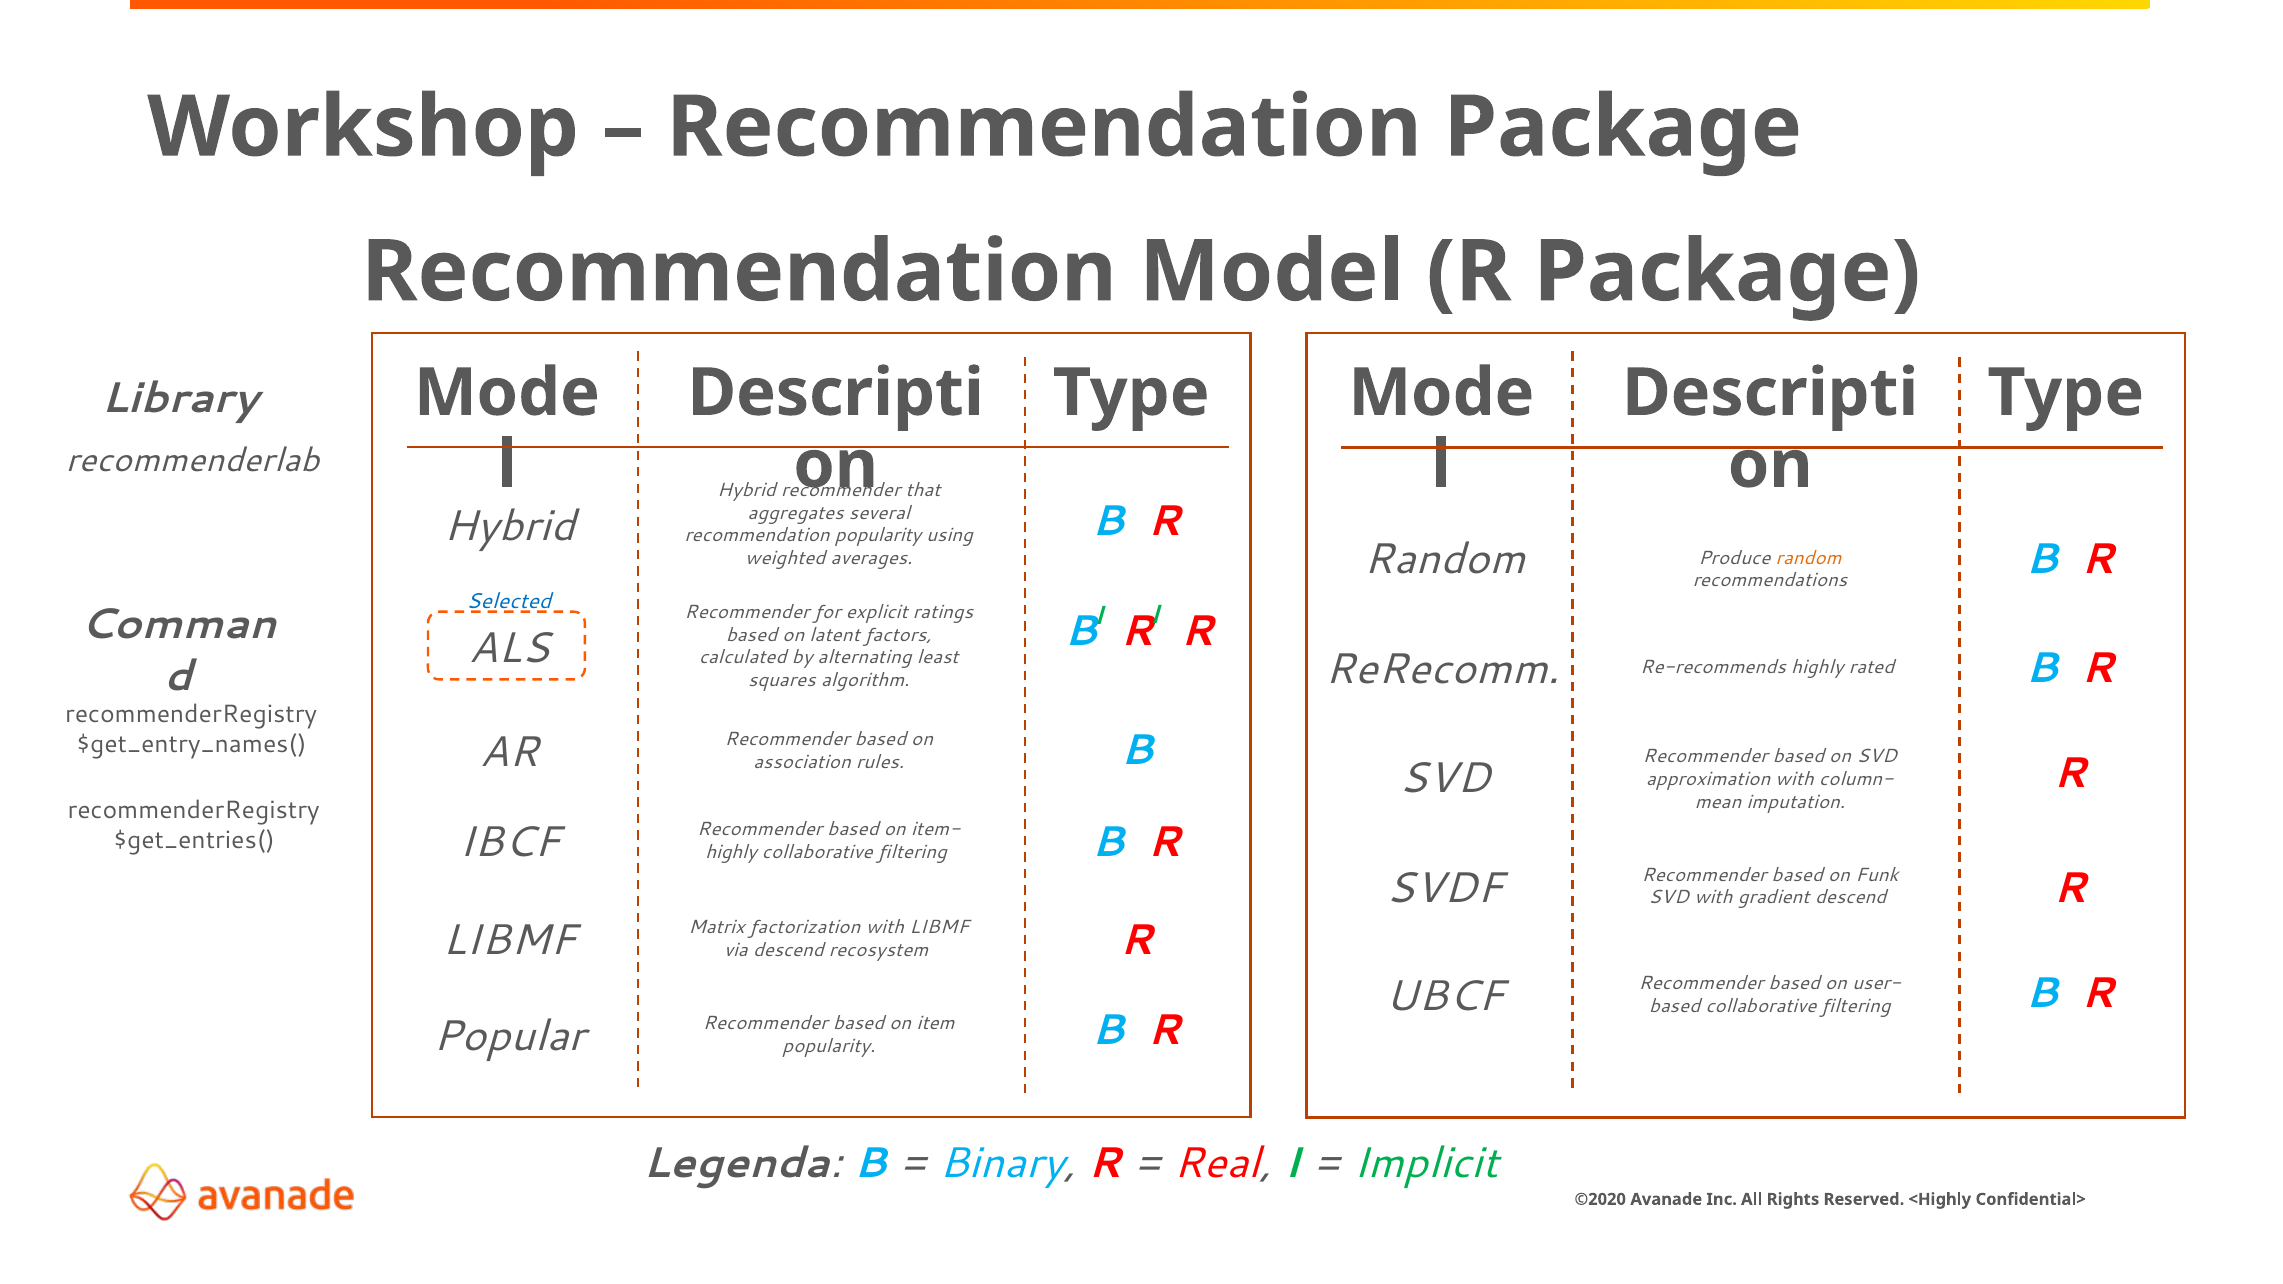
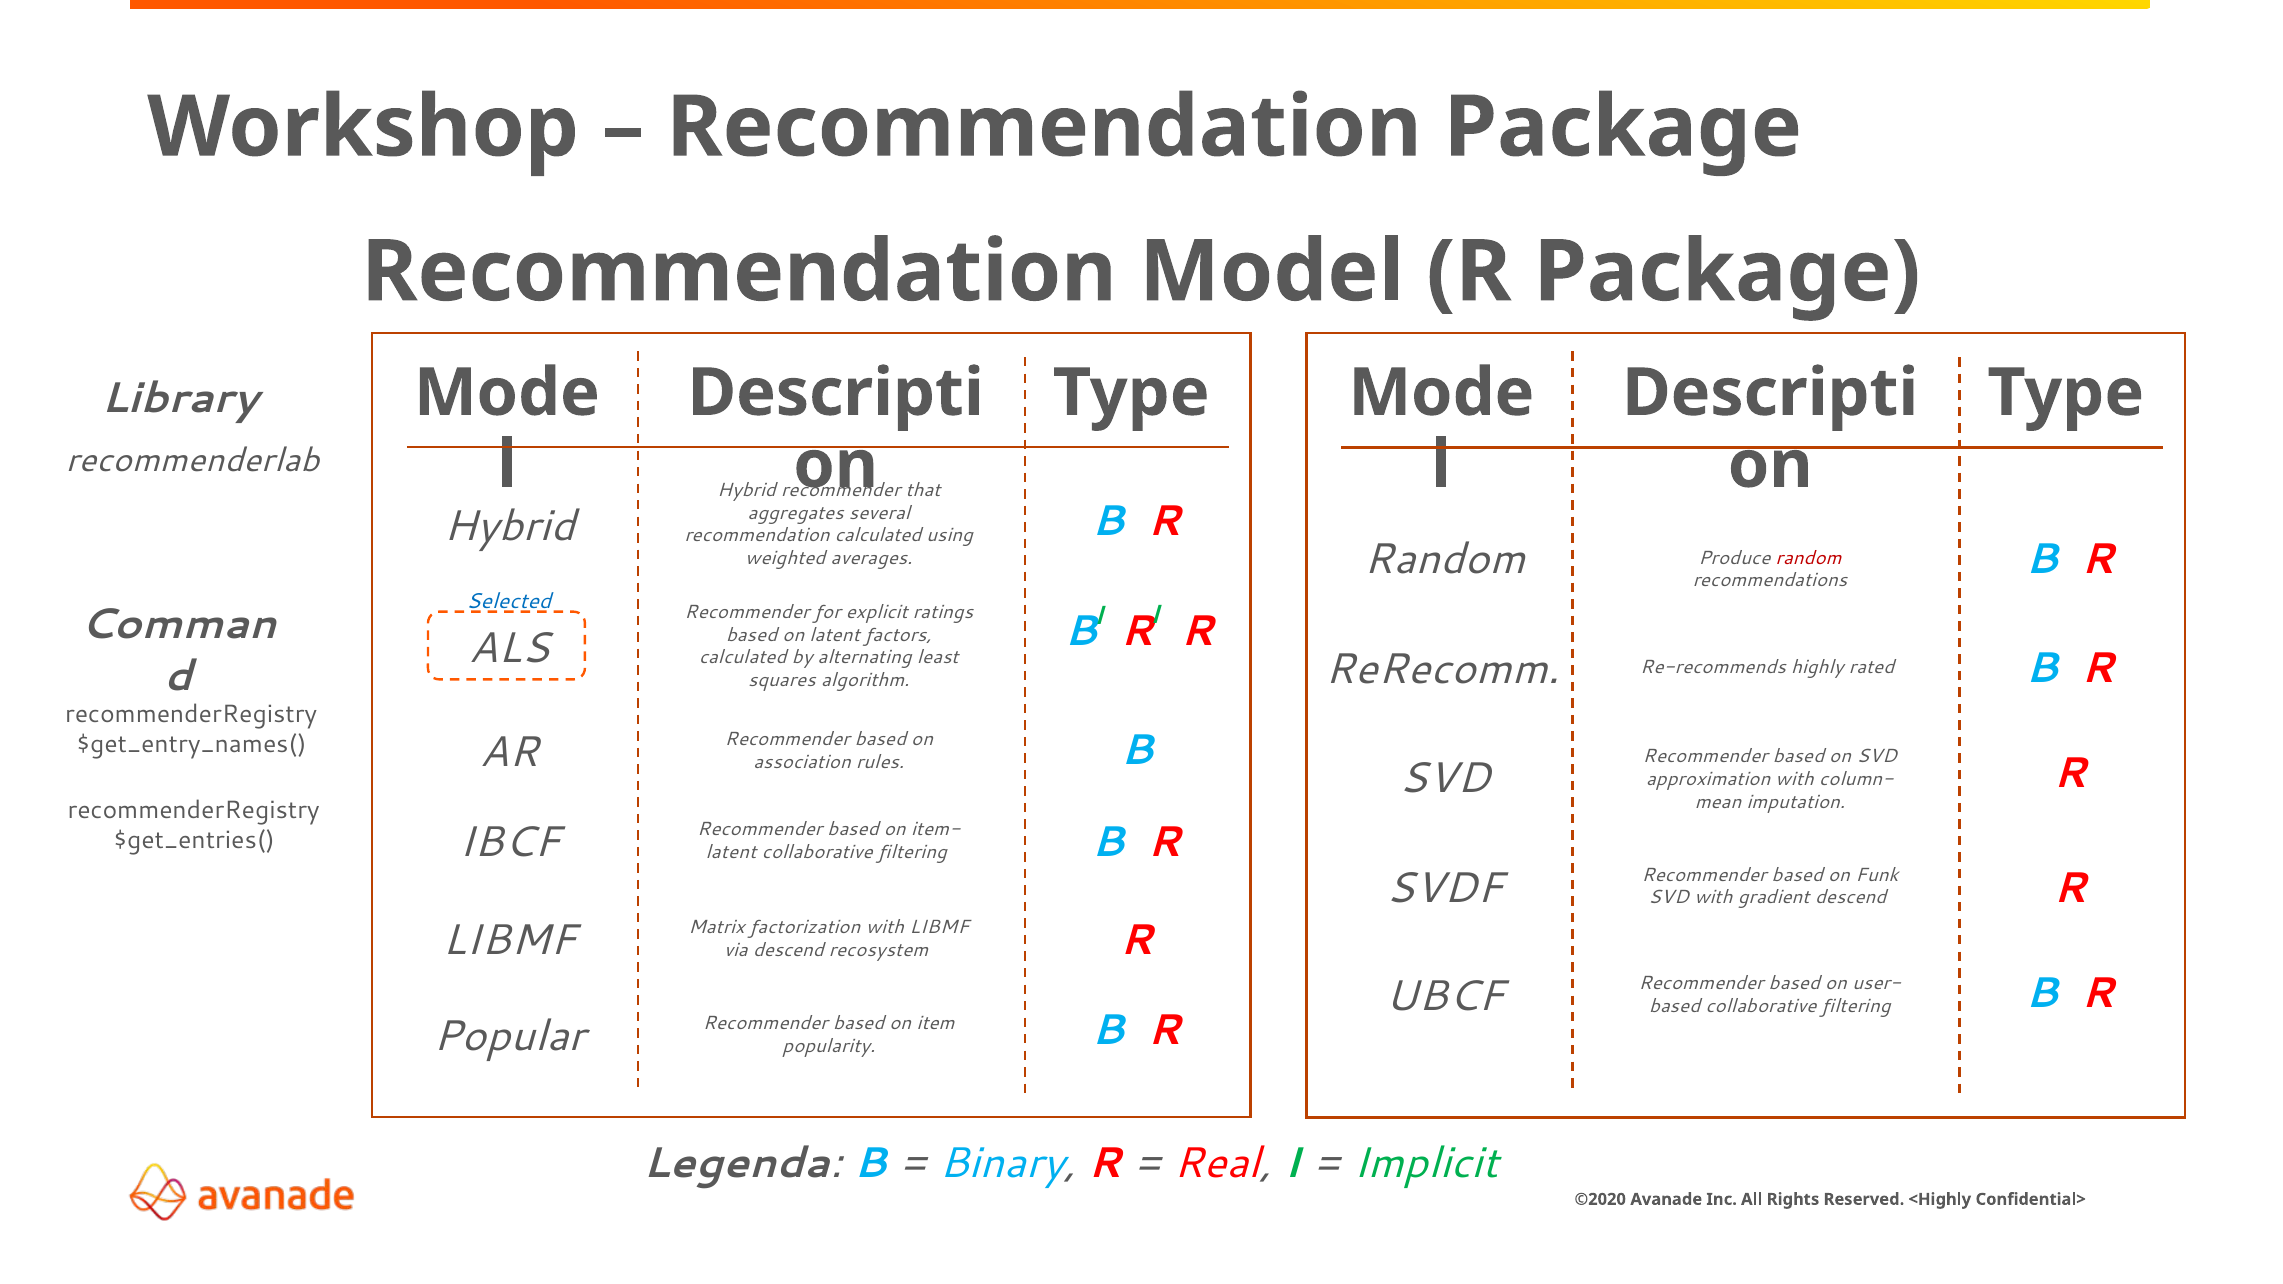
recommendation popularity: popularity -> calculated
random at (1809, 558) colour: orange -> red
highly at (731, 852): highly -> latent
